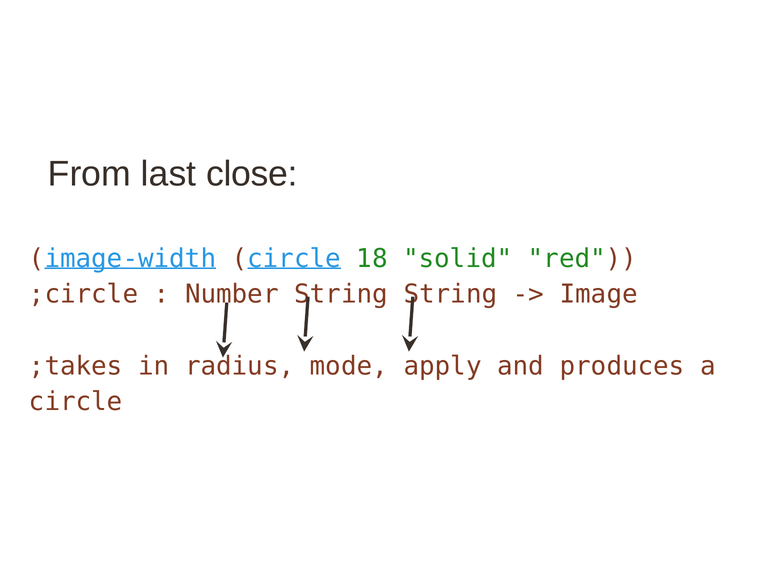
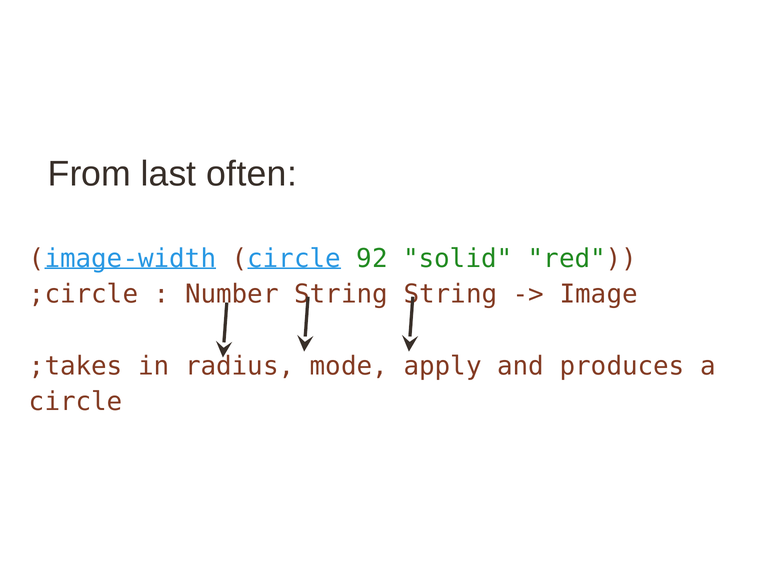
close: close -> often
18: 18 -> 92
